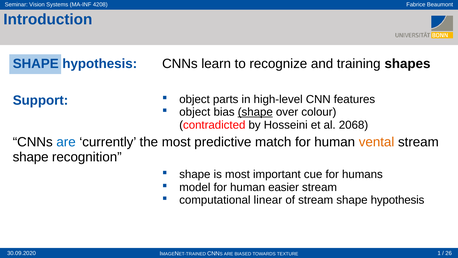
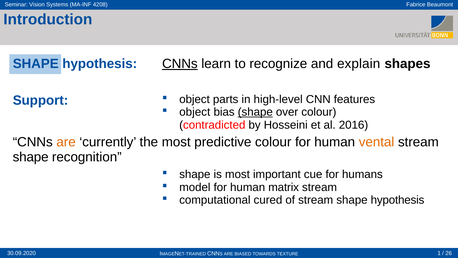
CNNs at (180, 64) underline: none -> present
training: training -> explain
2068: 2068 -> 2016
are at (66, 142) colour: blue -> orange
predictive match: match -> colour
easier: easier -> matrix
linear: linear -> cured
